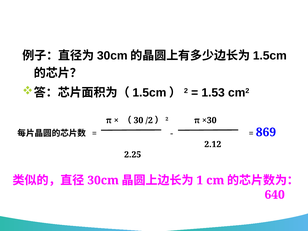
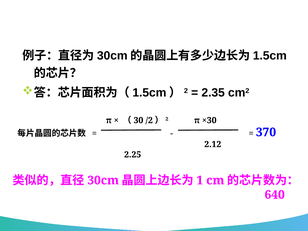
1.53: 1.53 -> 2.35
869: 869 -> 370
